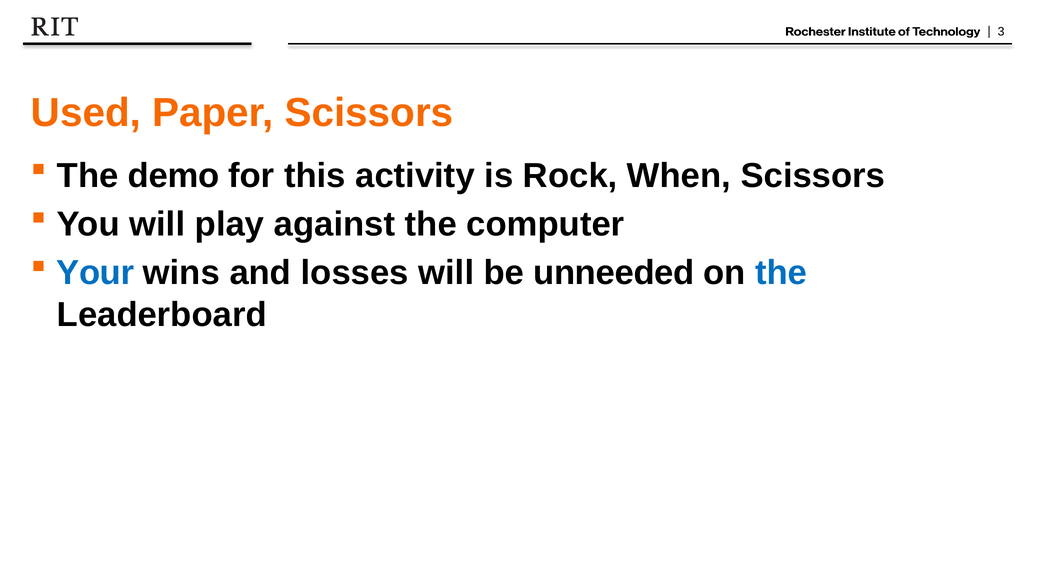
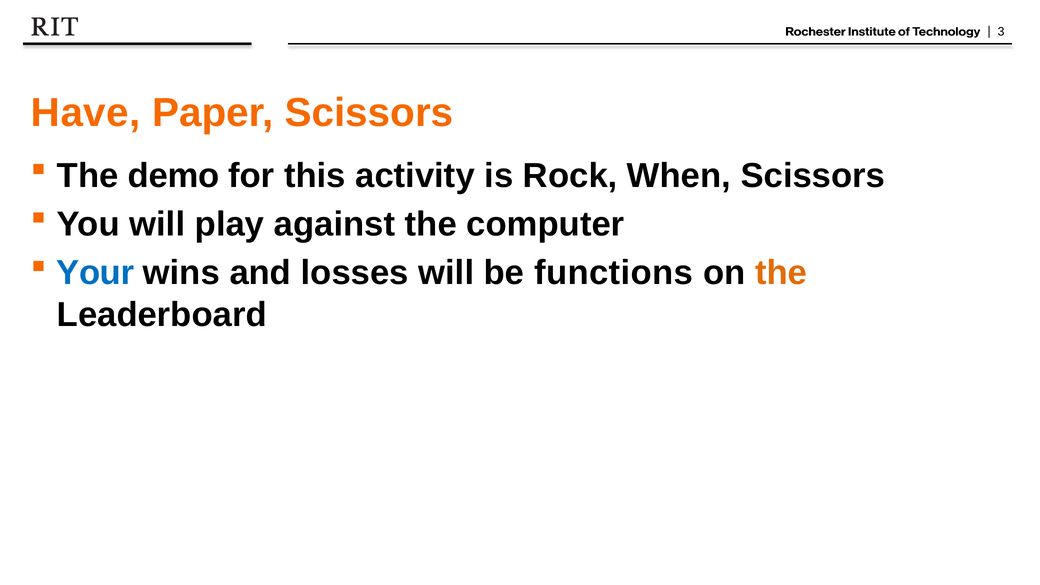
Used: Used -> Have
unneeded: unneeded -> functions
the at (781, 273) colour: blue -> orange
